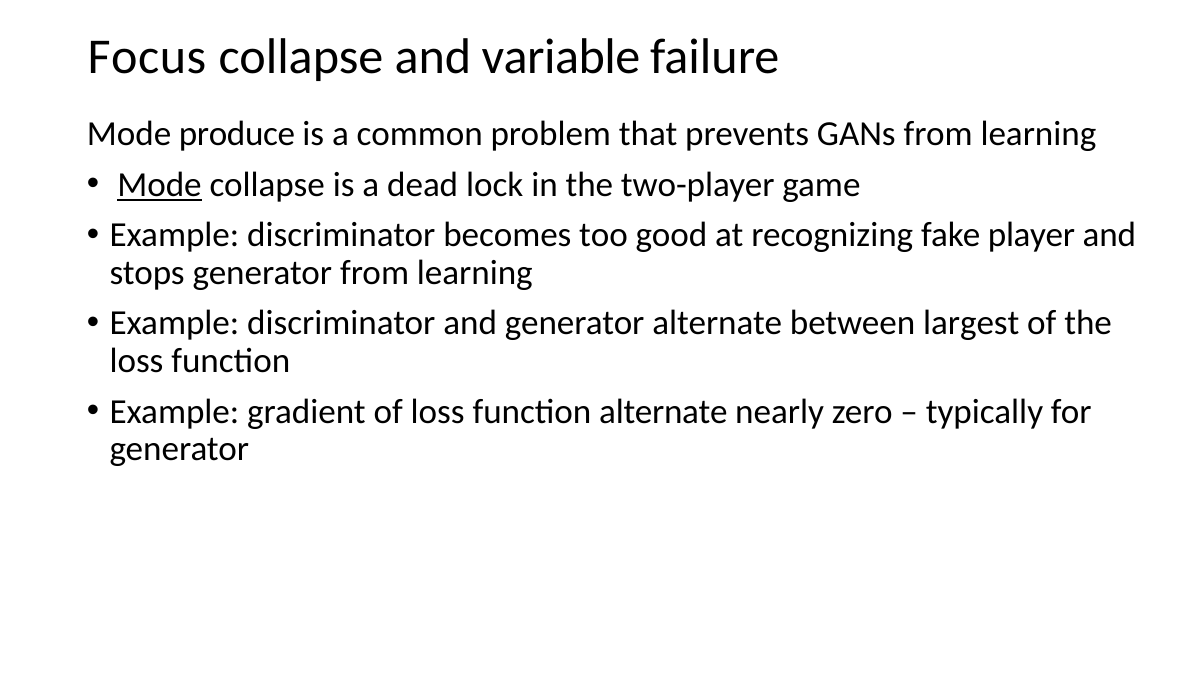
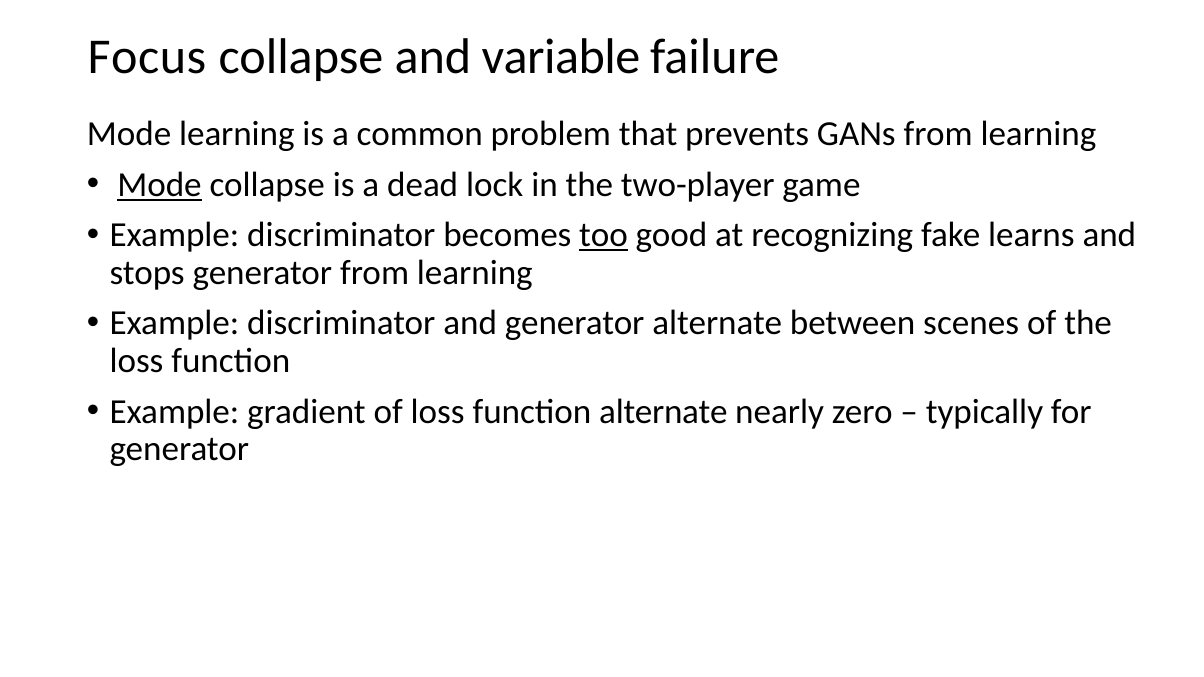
Mode produce: produce -> learning
too underline: none -> present
player: player -> learns
largest: largest -> scenes
